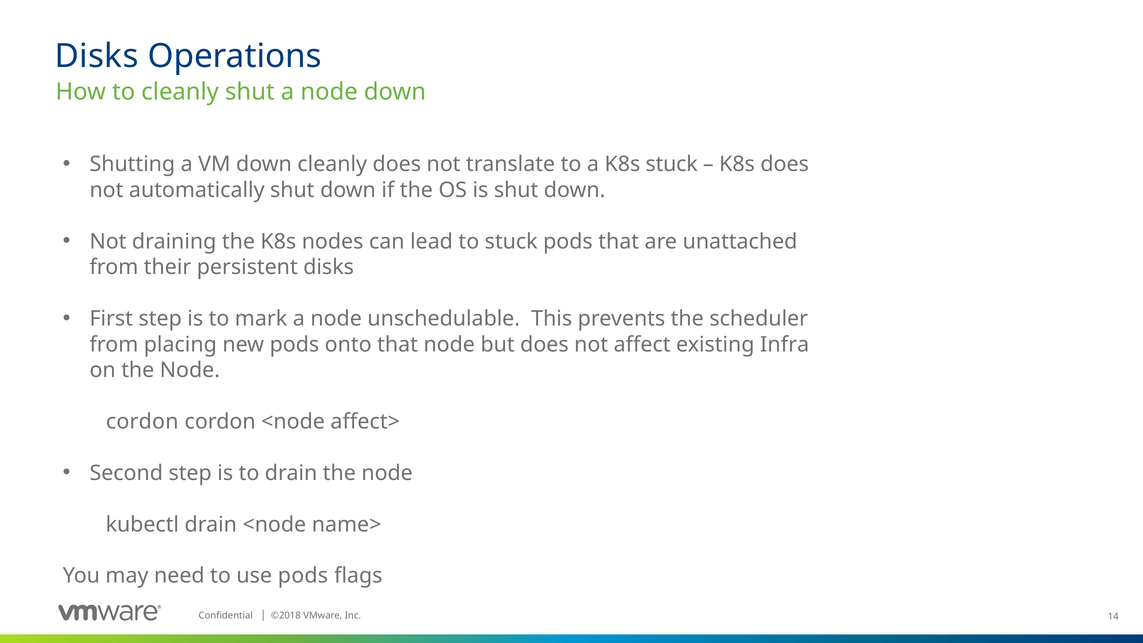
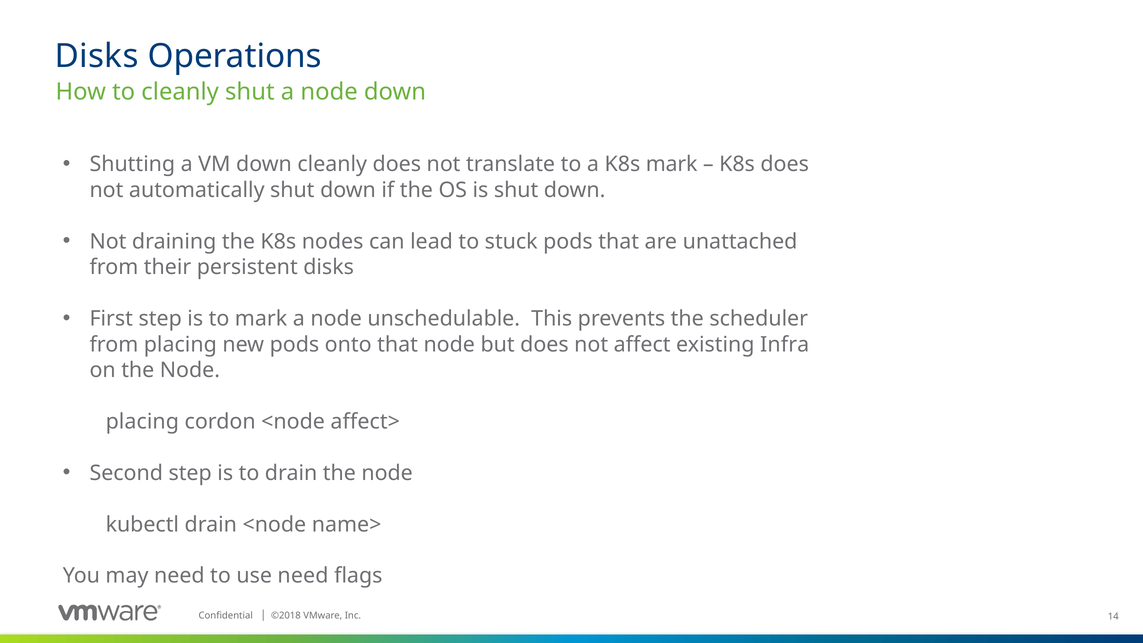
K8s stuck: stuck -> mark
cordon at (142, 422): cordon -> placing
use pods: pods -> need
